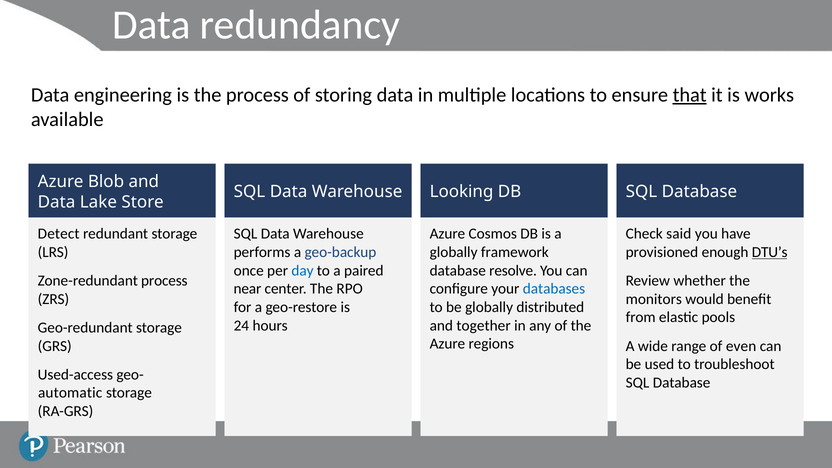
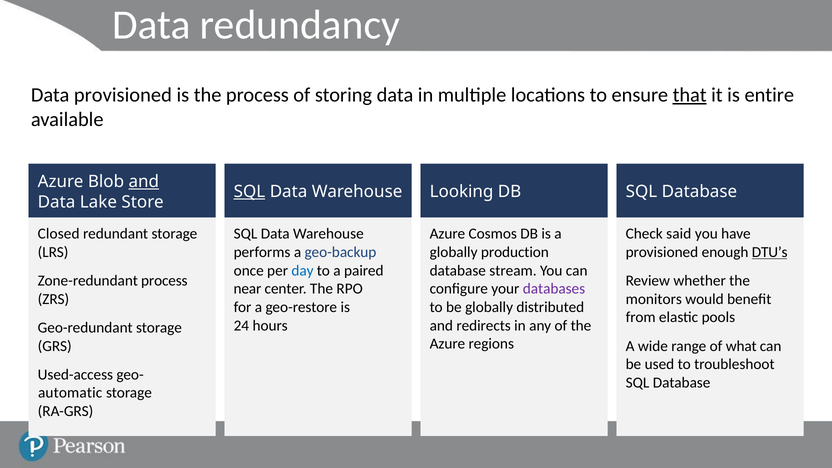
Data engineering: engineering -> provisioned
works: works -> entire
and at (144, 182) underline: none -> present
SQL at (249, 192) underline: none -> present
Detect: Detect -> Closed
framework: framework -> production
resolve: resolve -> stream
databases colour: blue -> purple
together: together -> redirects
even: even -> what
